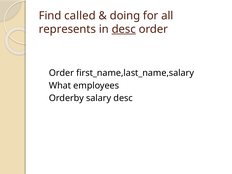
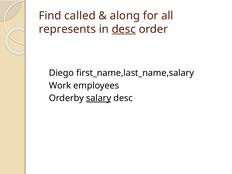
doing: doing -> along
Order at (61, 73): Order -> Diego
What: What -> Work
salary underline: none -> present
